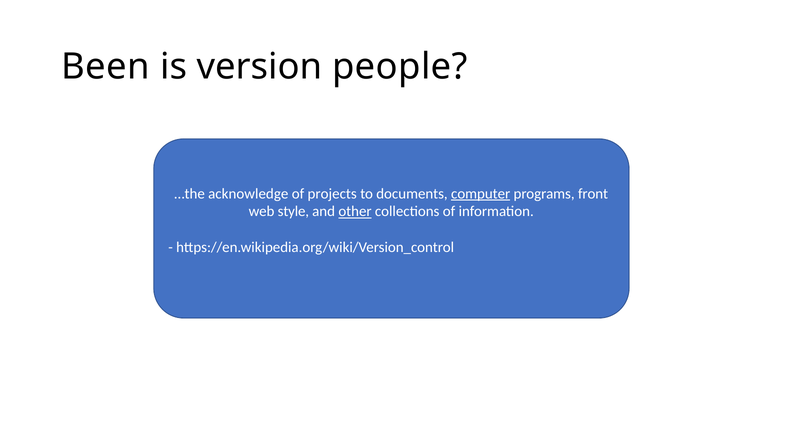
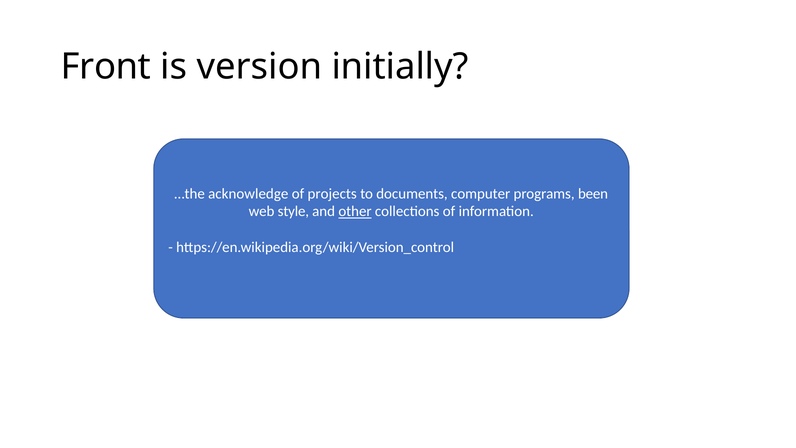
Been: Been -> Front
people: people -> initially
computer underline: present -> none
front: front -> been
